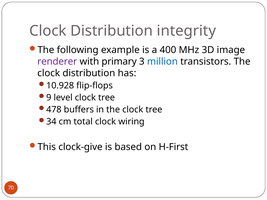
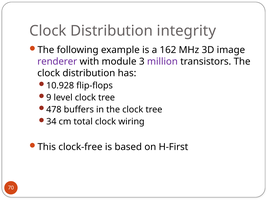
400: 400 -> 162
primary: primary -> module
million colour: blue -> purple
clock-give: clock-give -> clock-free
